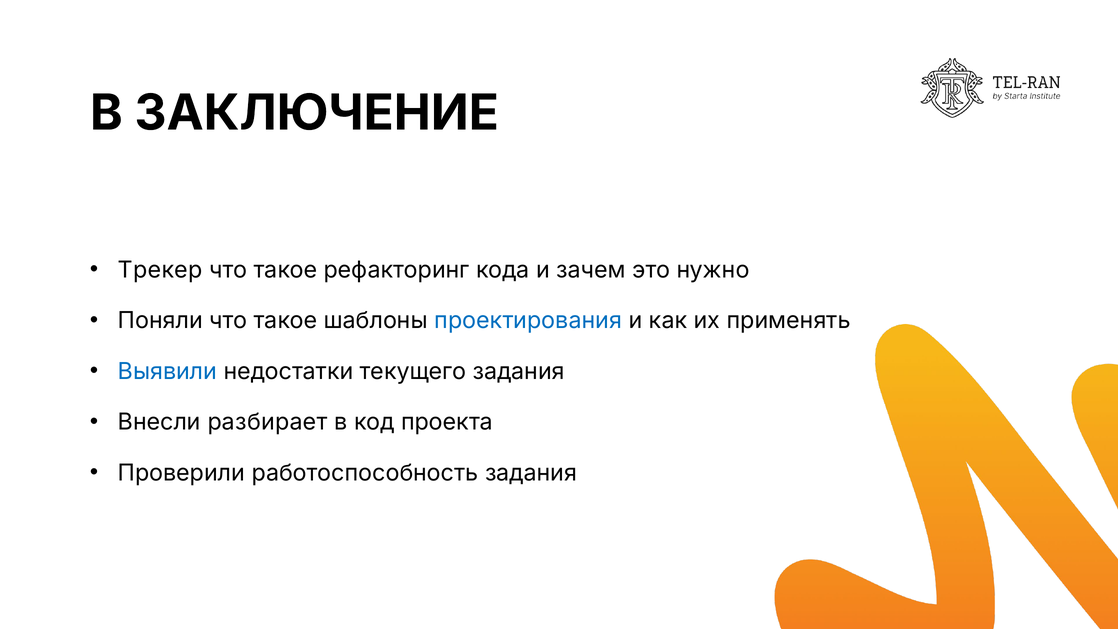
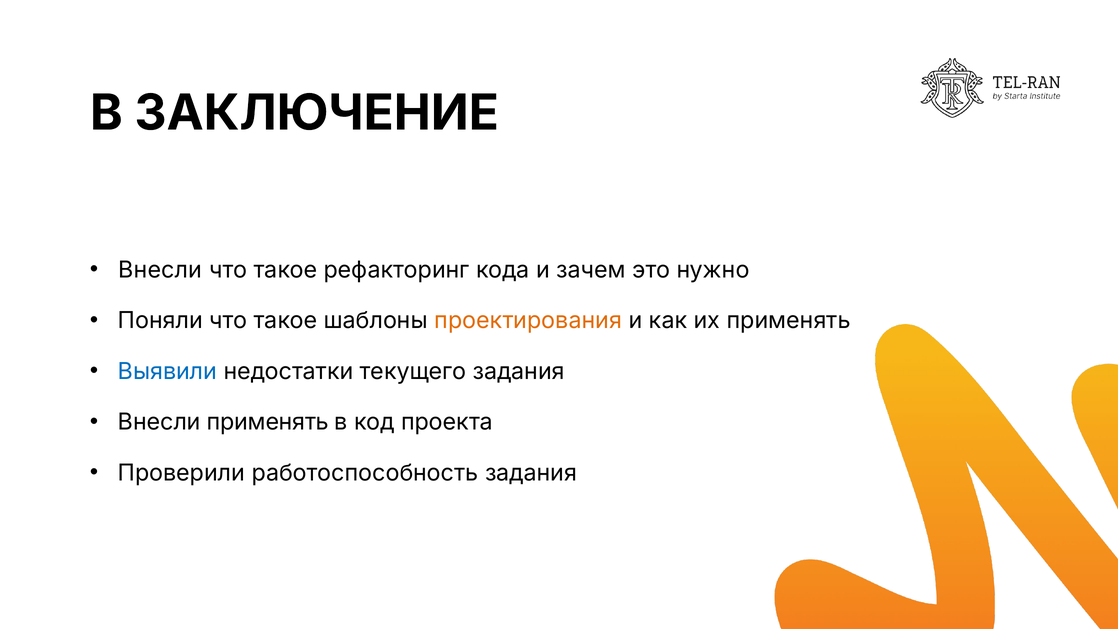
Трекер at (160, 270): Трекер -> Внесли
проектирования colour: blue -> orange
Внесли разбирает: разбирает -> применять
